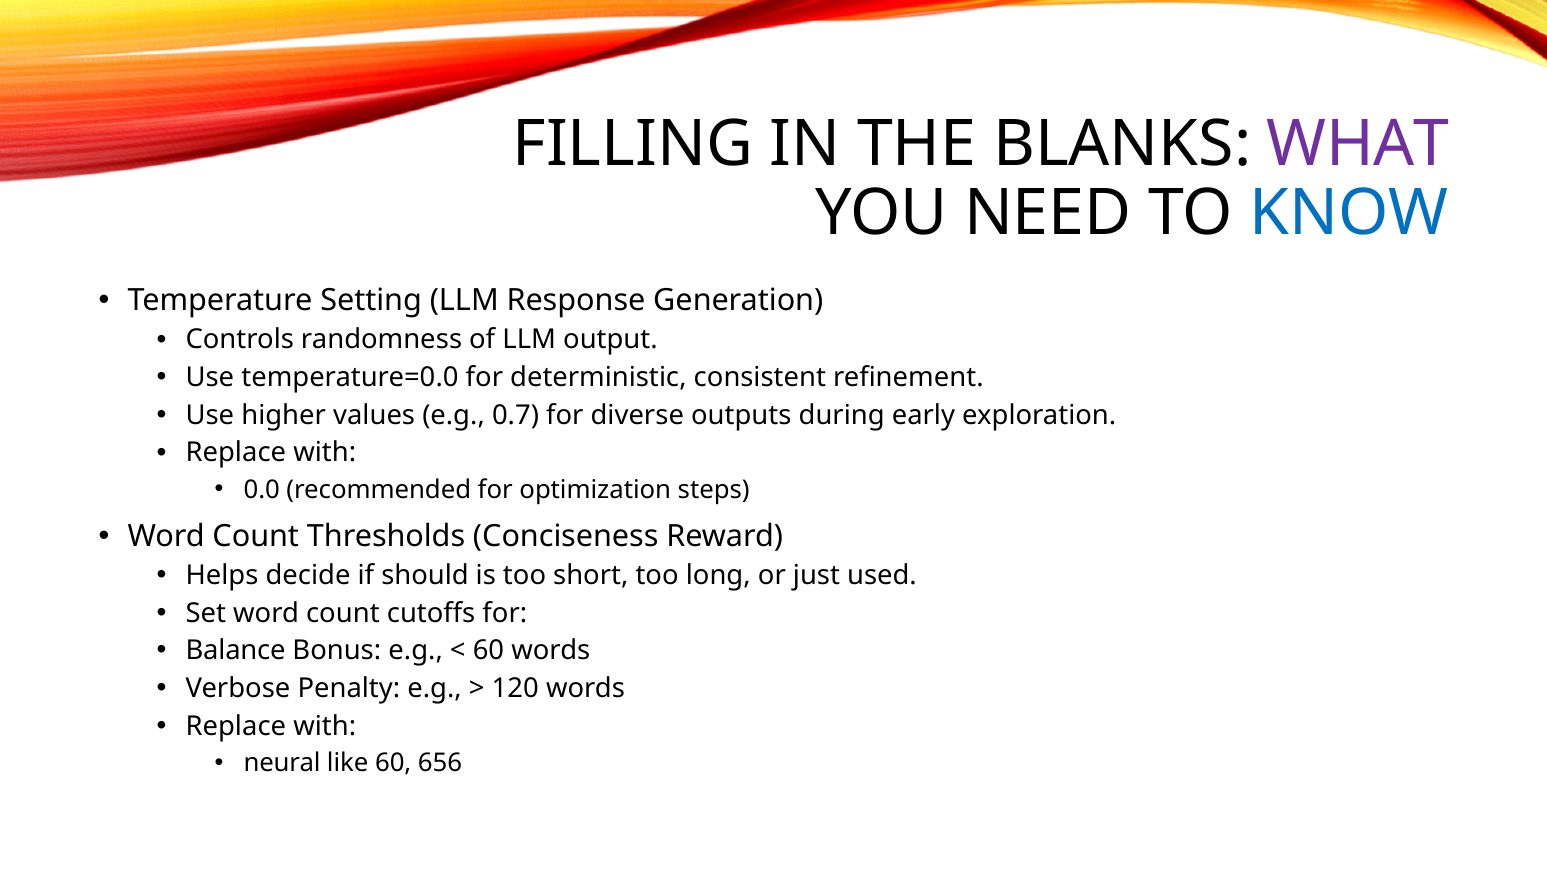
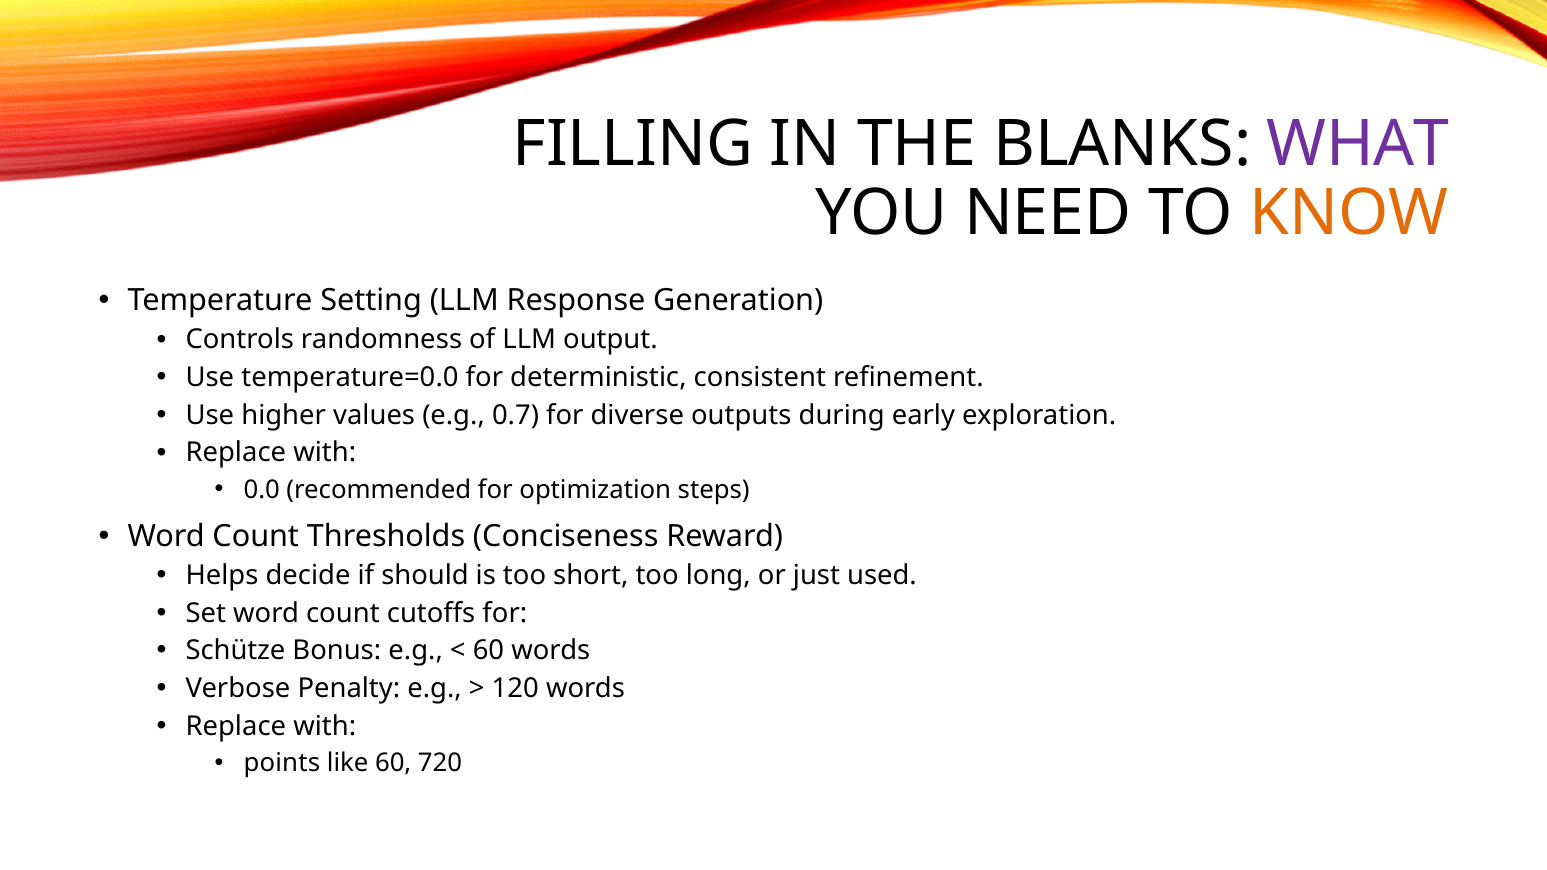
KNOW colour: blue -> orange
Balance: Balance -> Schütze
neural: neural -> points
656: 656 -> 720
